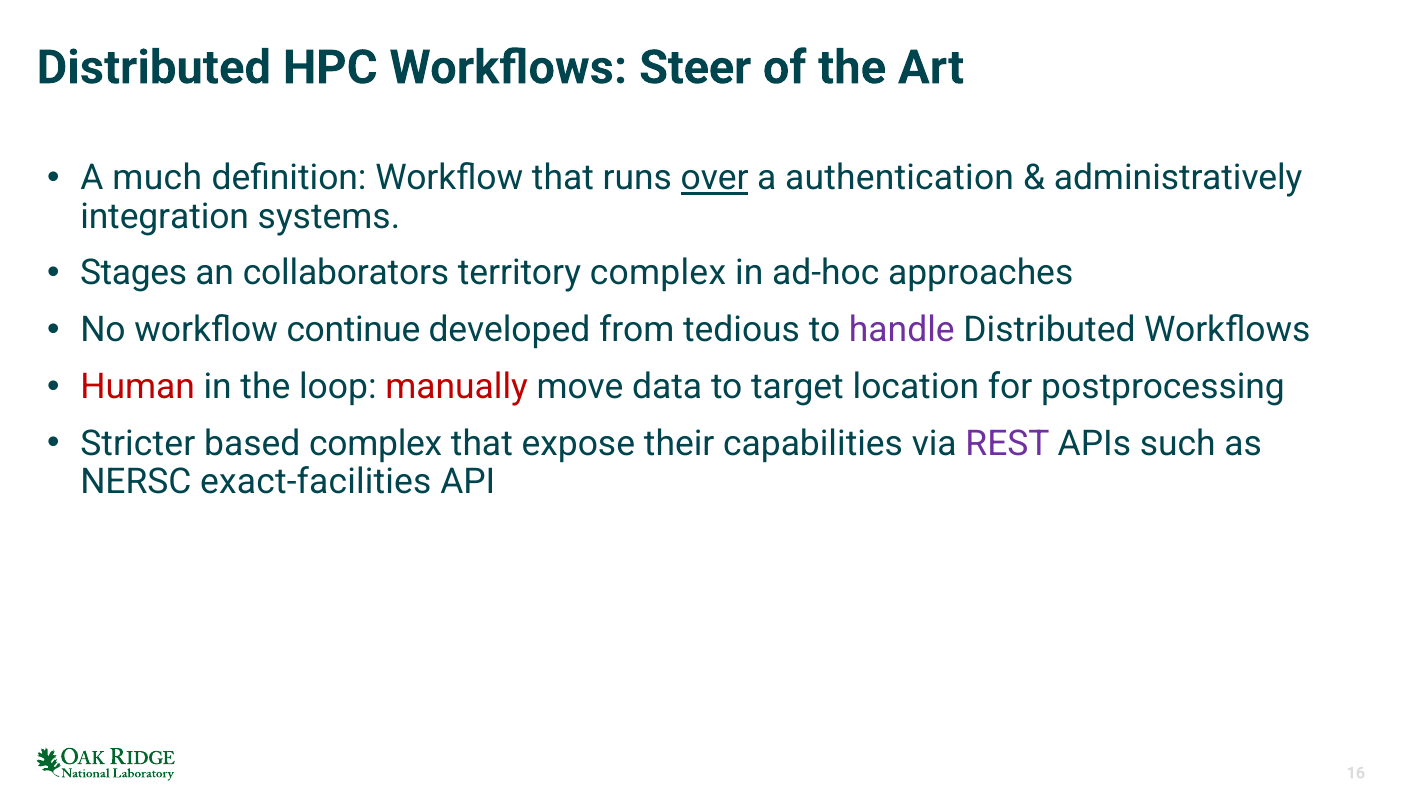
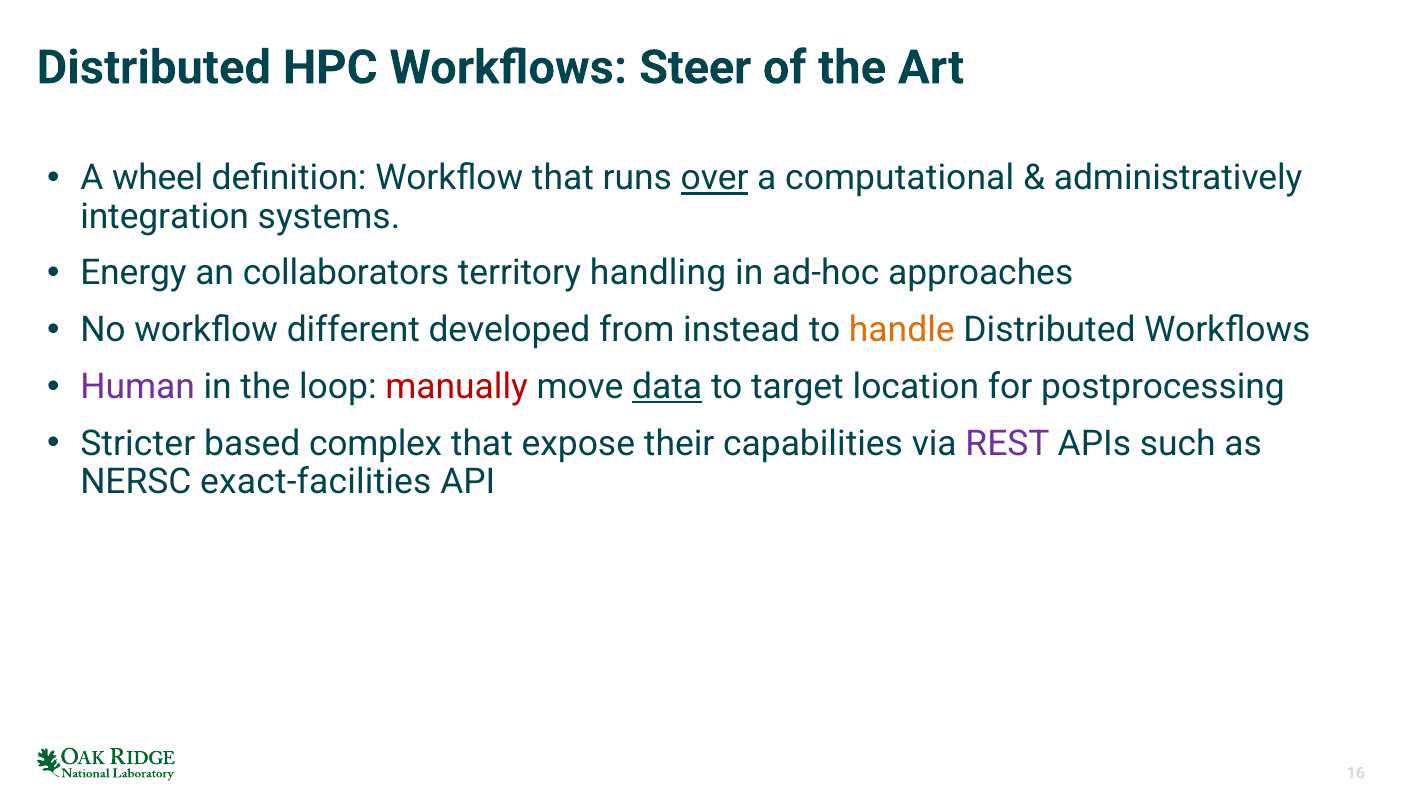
much: much -> wheel
authentication: authentication -> computational
Stages: Stages -> Energy
territory complex: complex -> handling
continue: continue -> different
tedious: tedious -> instead
handle colour: purple -> orange
Human colour: red -> purple
data underline: none -> present
